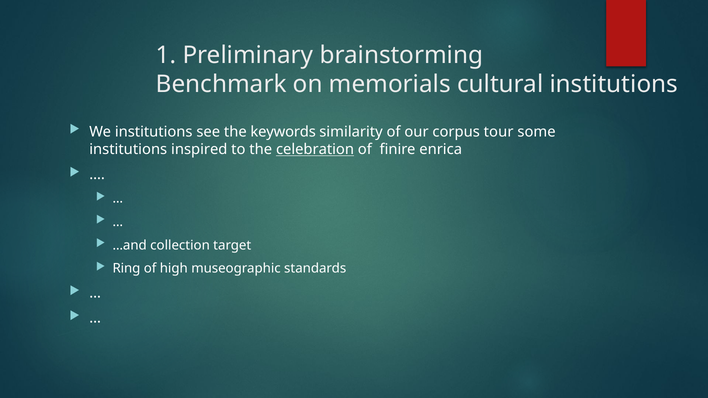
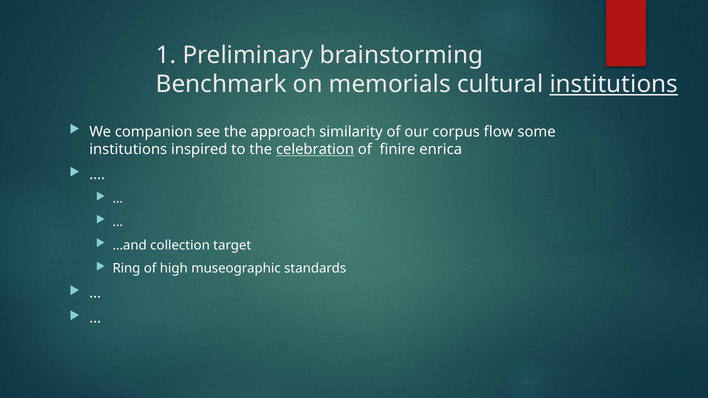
institutions at (614, 84) underline: none -> present
We institutions: institutions -> companion
keywords: keywords -> approach
tour: tour -> flow
